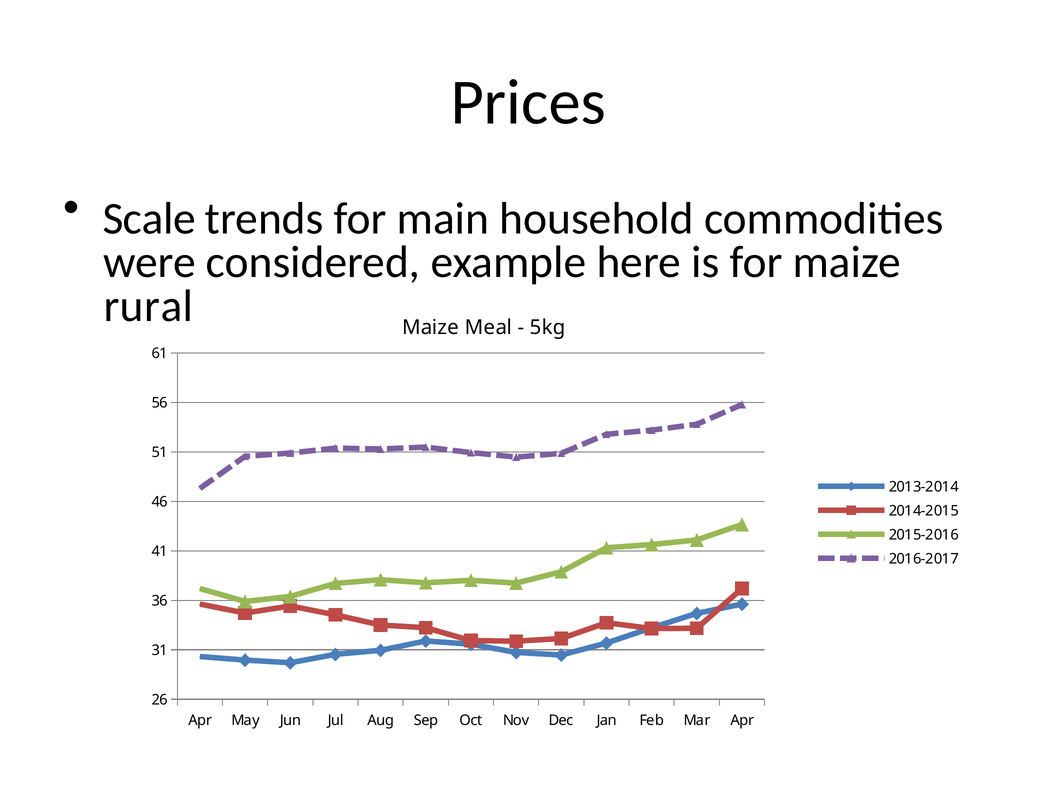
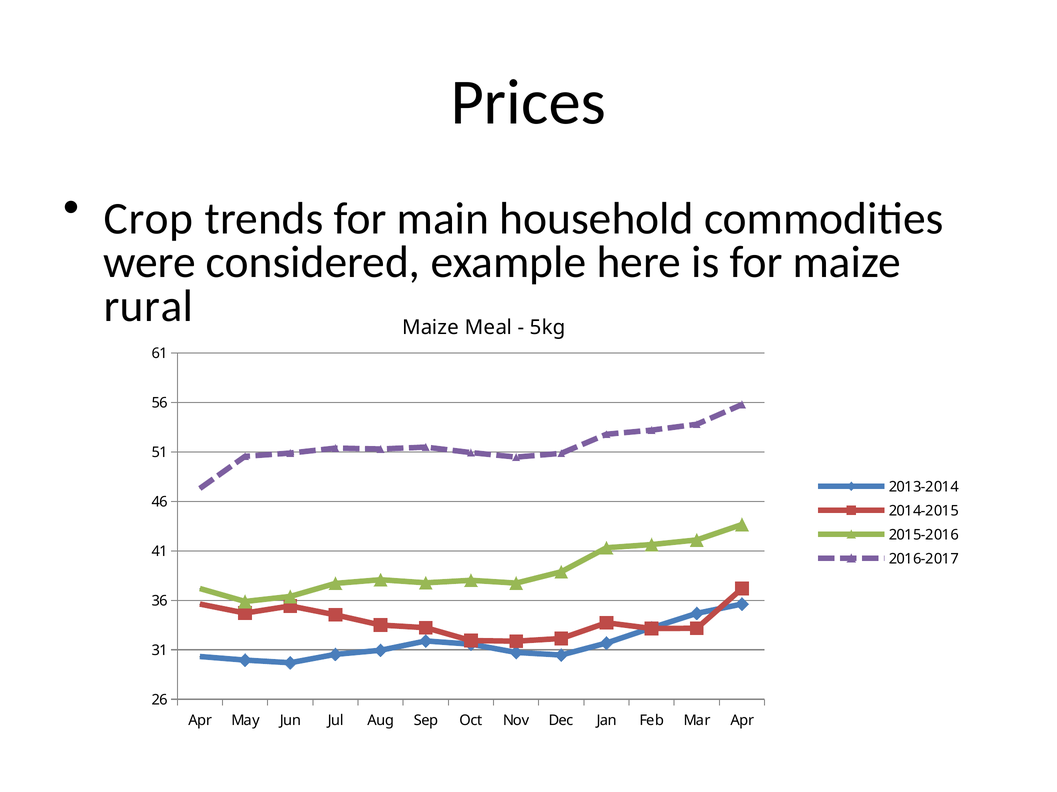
Scale: Scale -> Crop
